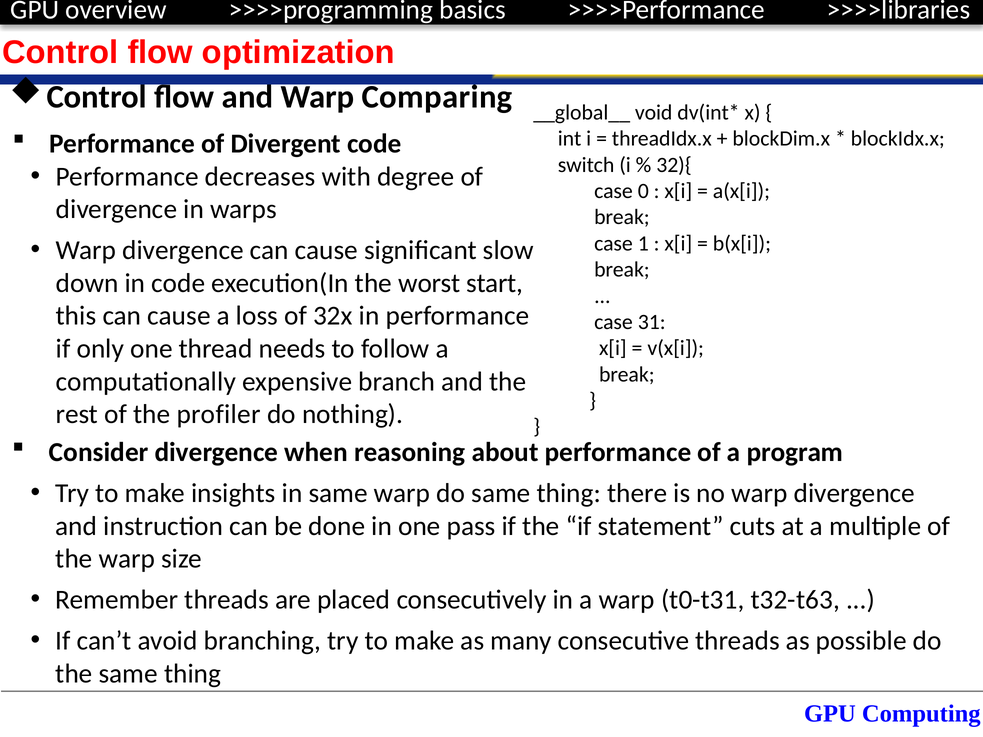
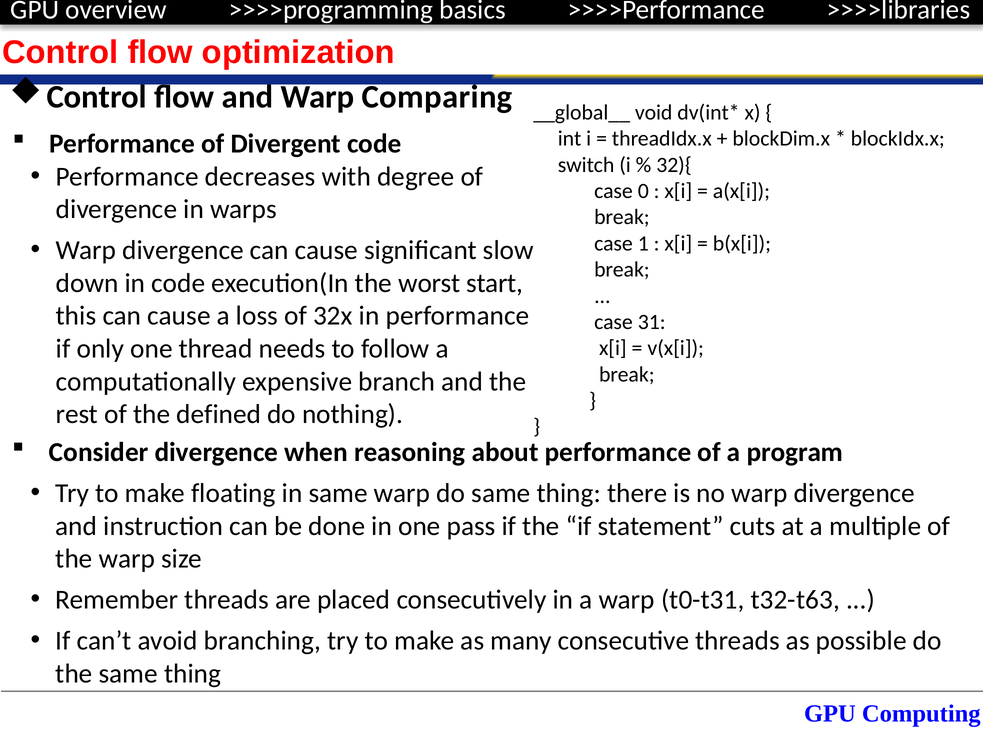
profiler: profiler -> defined
insights: insights -> floating
